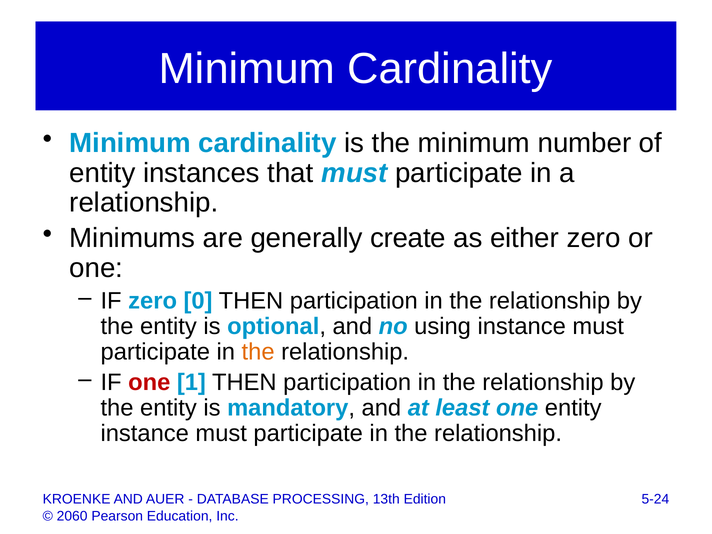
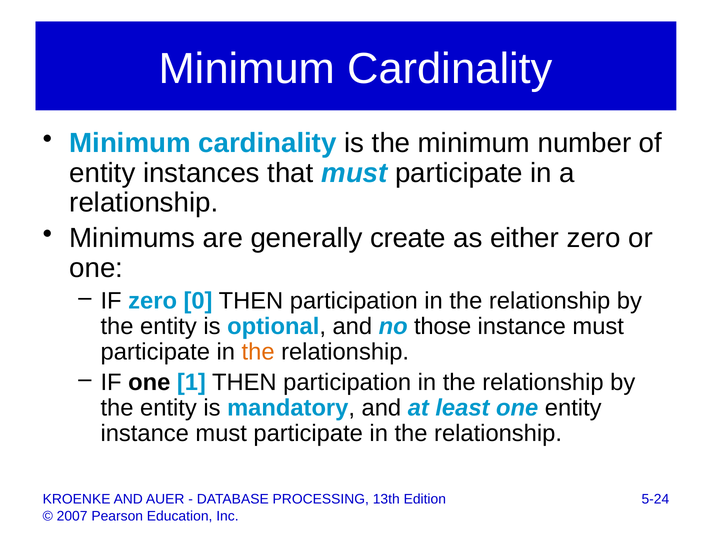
using: using -> those
one at (149, 382) colour: red -> black
2060: 2060 -> 2007
